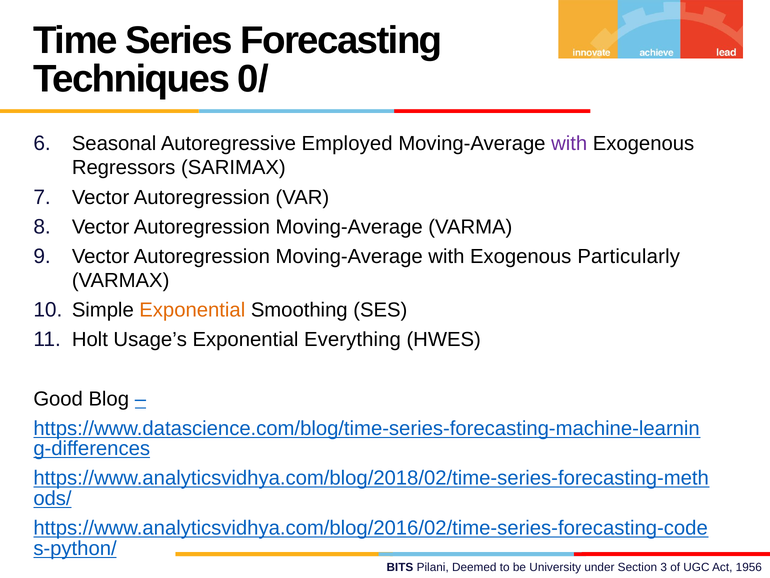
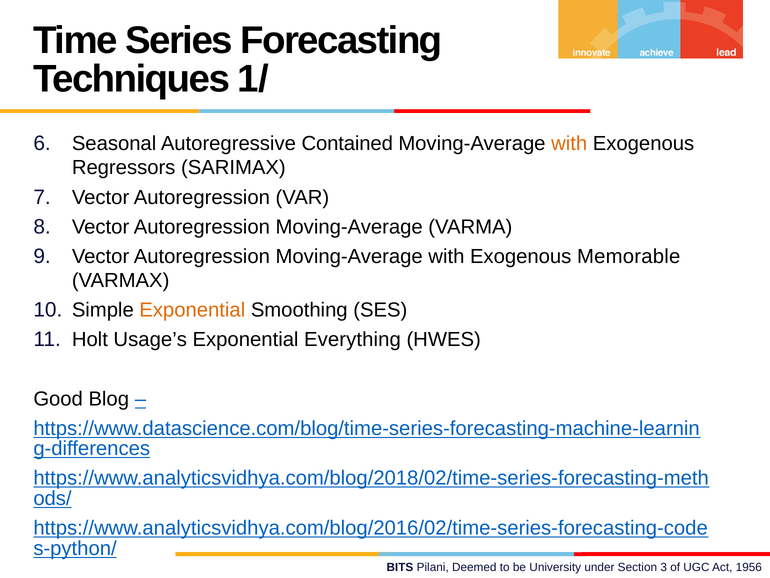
0/: 0/ -> 1/
Employed: Employed -> Contained
with at (569, 143) colour: purple -> orange
Particularly: Particularly -> Memorable
